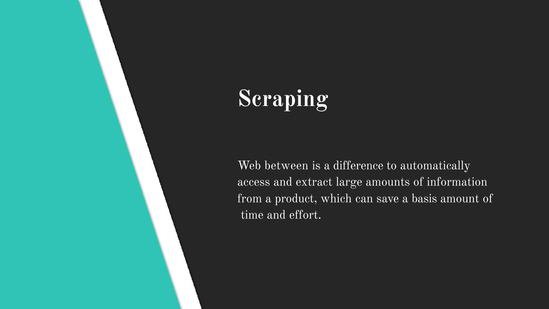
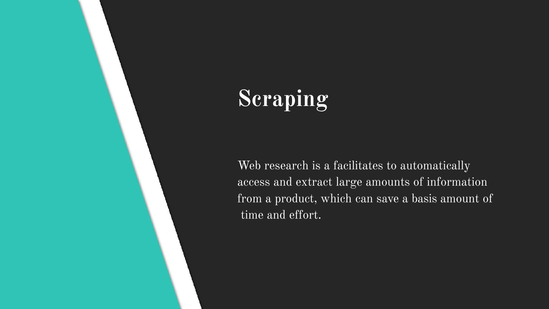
between: between -> research
difference: difference -> facilitates
